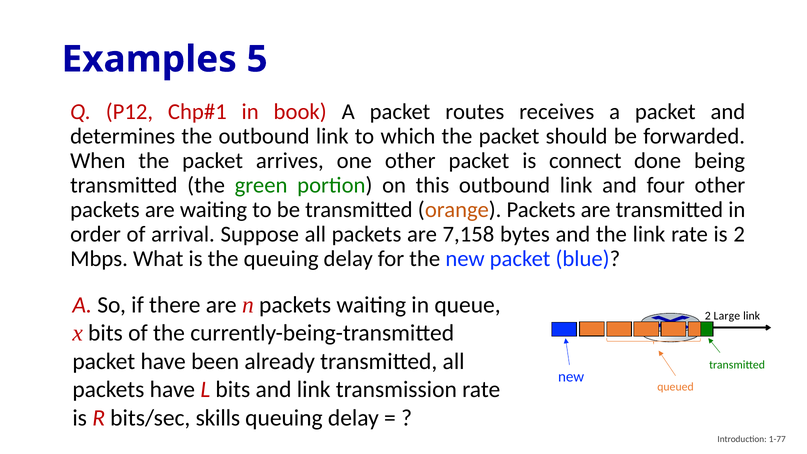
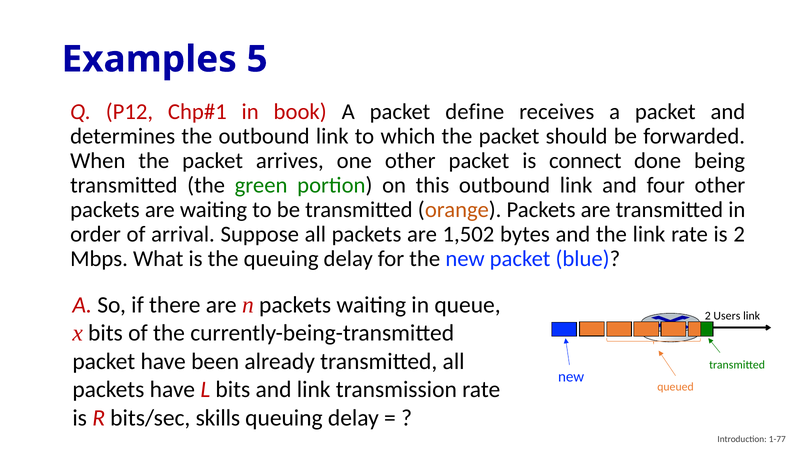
routes: routes -> define
7,158: 7,158 -> 1,502
Large: Large -> Users
